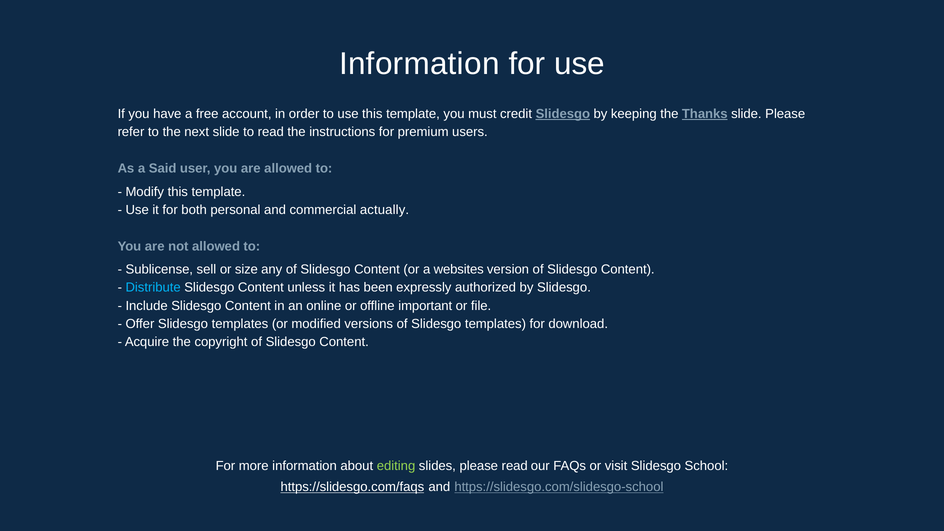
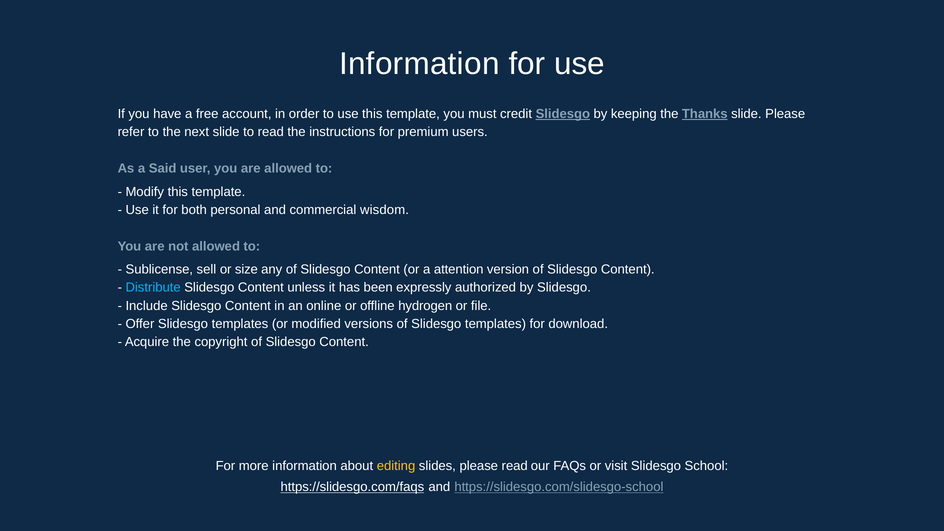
actually: actually -> wisdom
websites: websites -> attention
important: important -> hydrogen
editing colour: light green -> yellow
